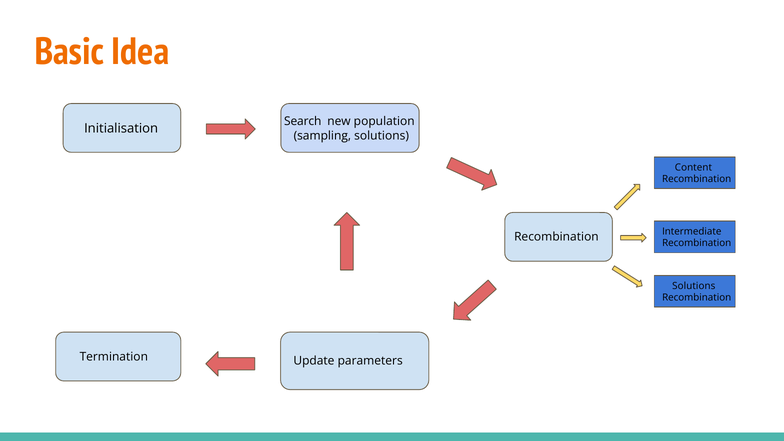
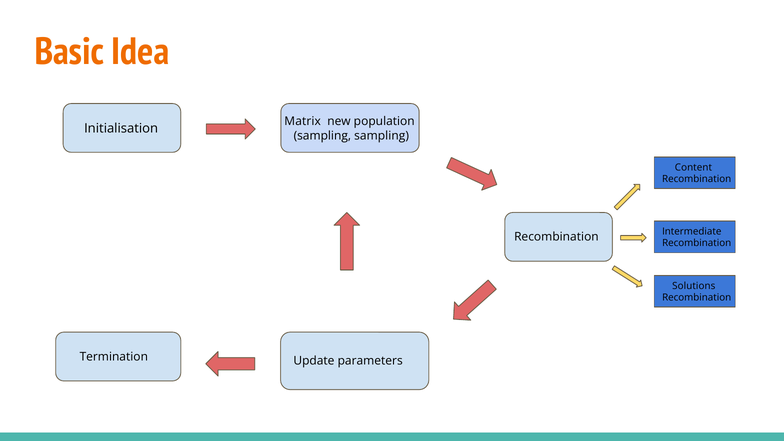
Search: Search -> Matrix
sampling solutions: solutions -> sampling
